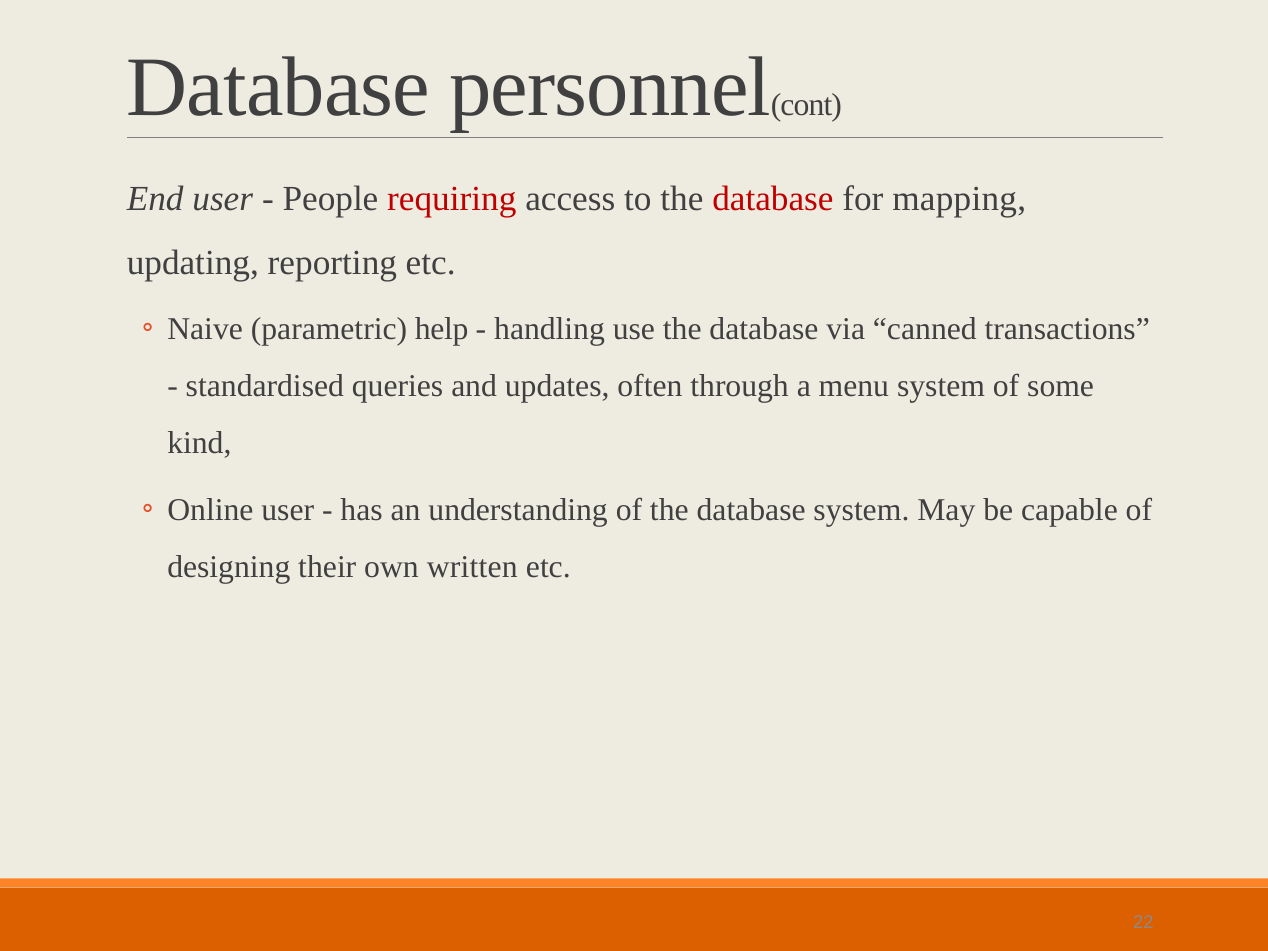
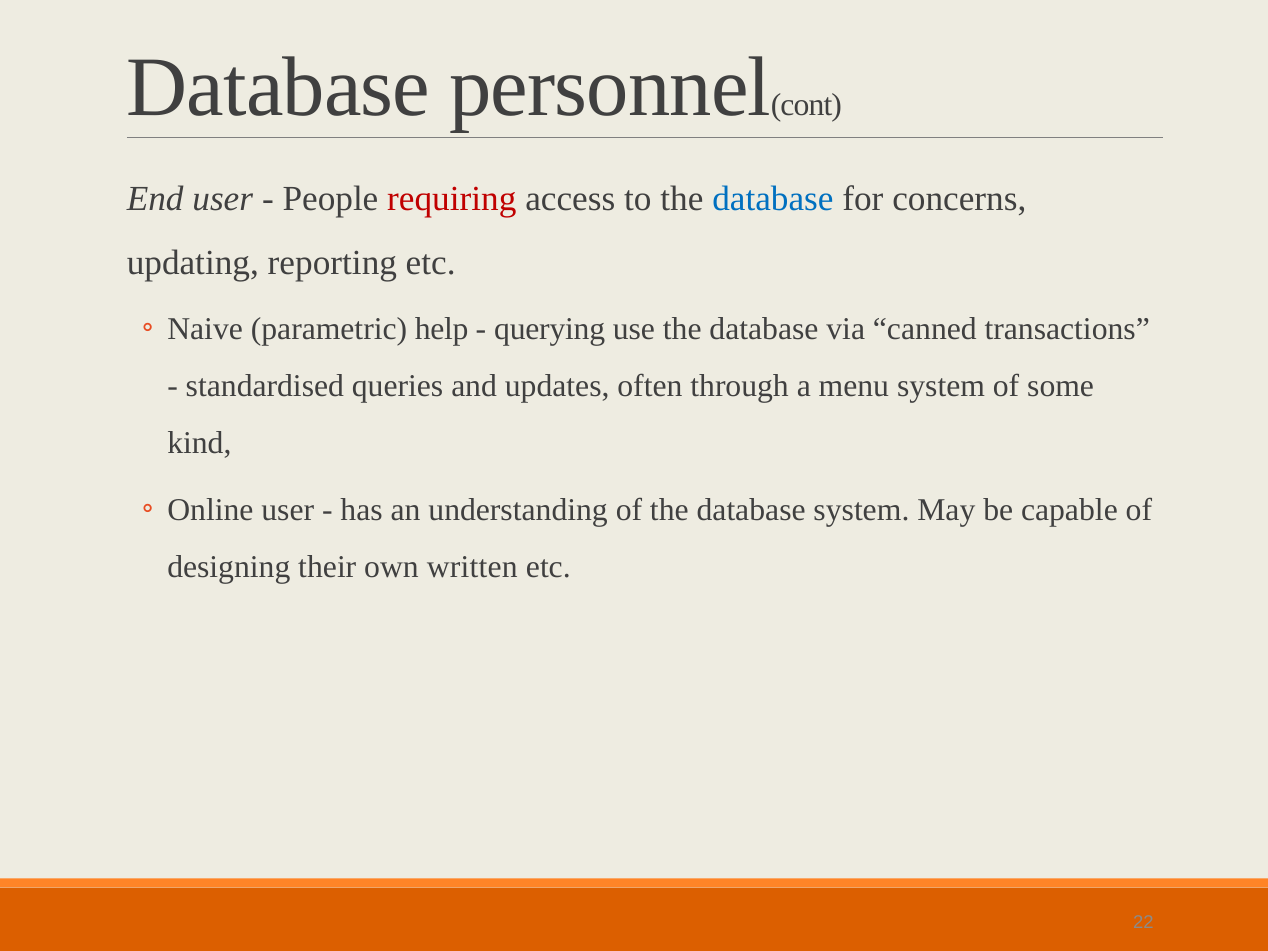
database at (773, 199) colour: red -> blue
mapping: mapping -> concerns
handling: handling -> querying
